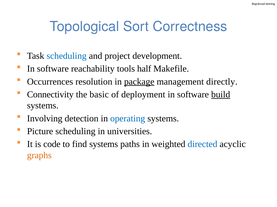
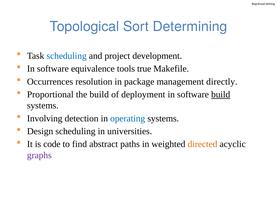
Correctness: Correctness -> Determining
reachability: reachability -> equivalence
half: half -> true
package underline: present -> none
Connectivity: Connectivity -> Proportional
the basic: basic -> build
Picture: Picture -> Design
find systems: systems -> abstract
directed colour: blue -> orange
graphs colour: orange -> purple
